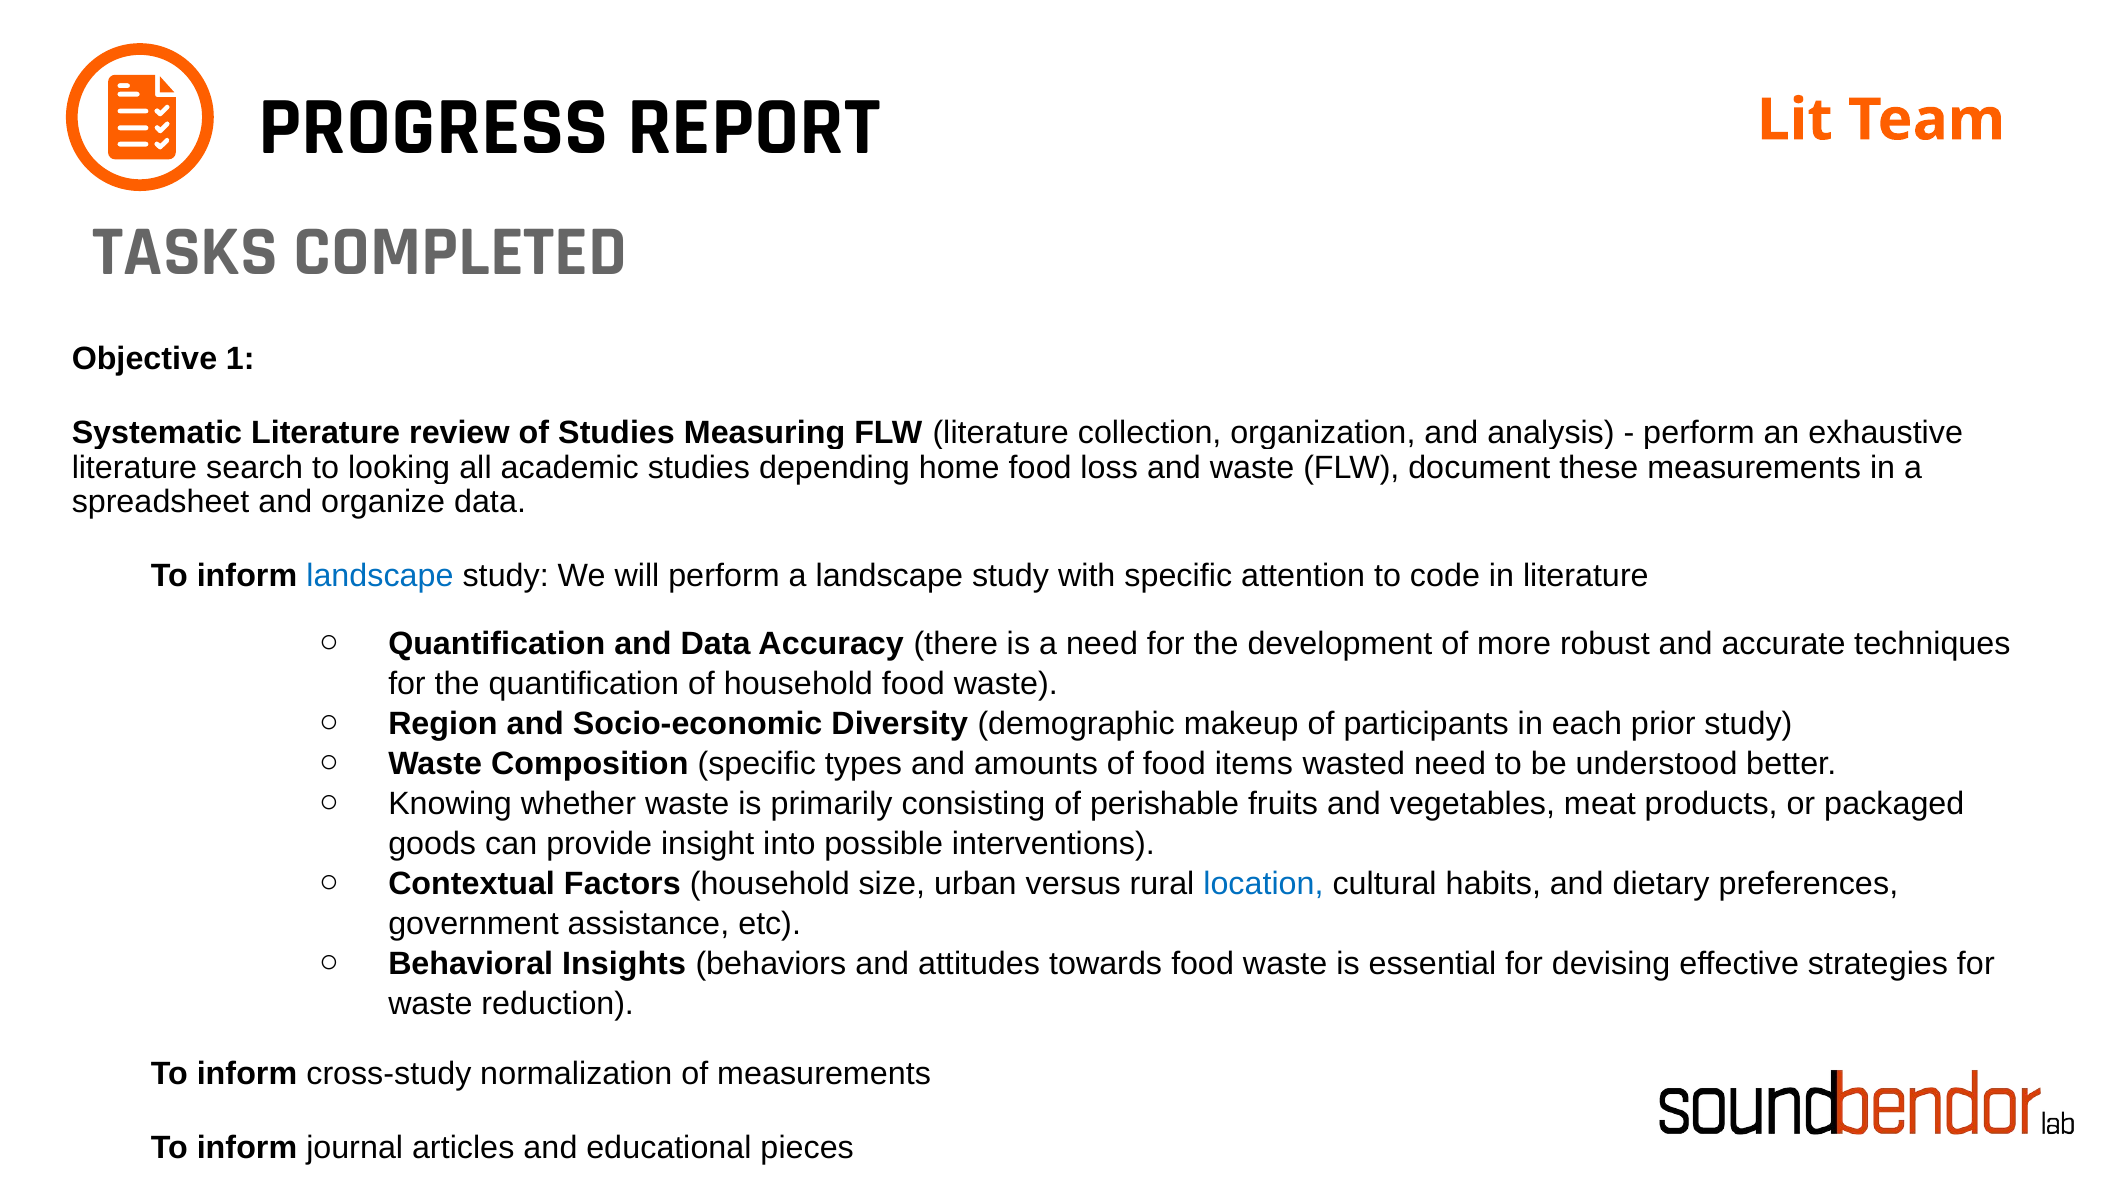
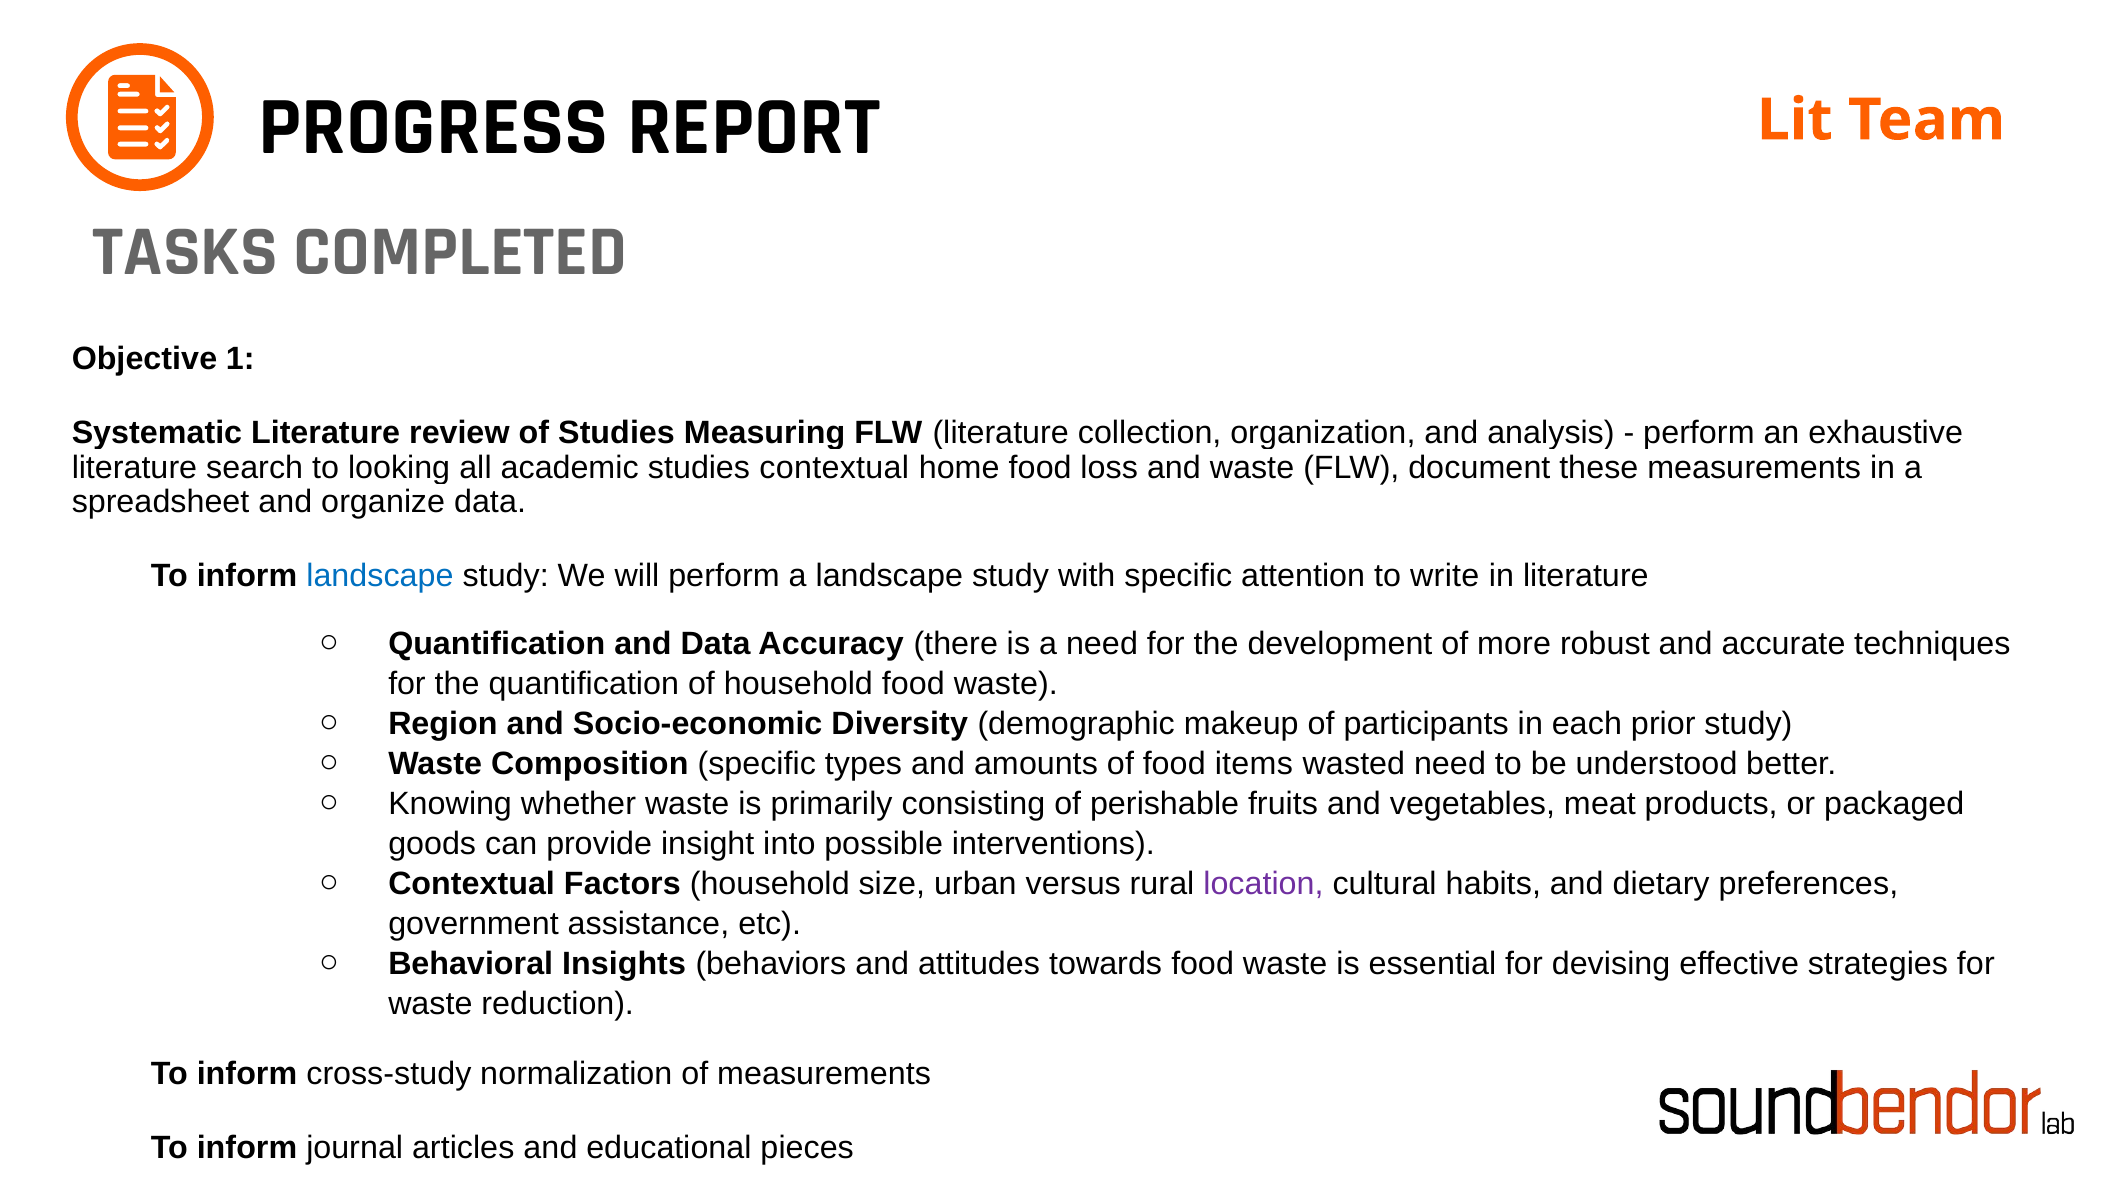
studies depending: depending -> contextual
code: code -> write
location colour: blue -> purple
